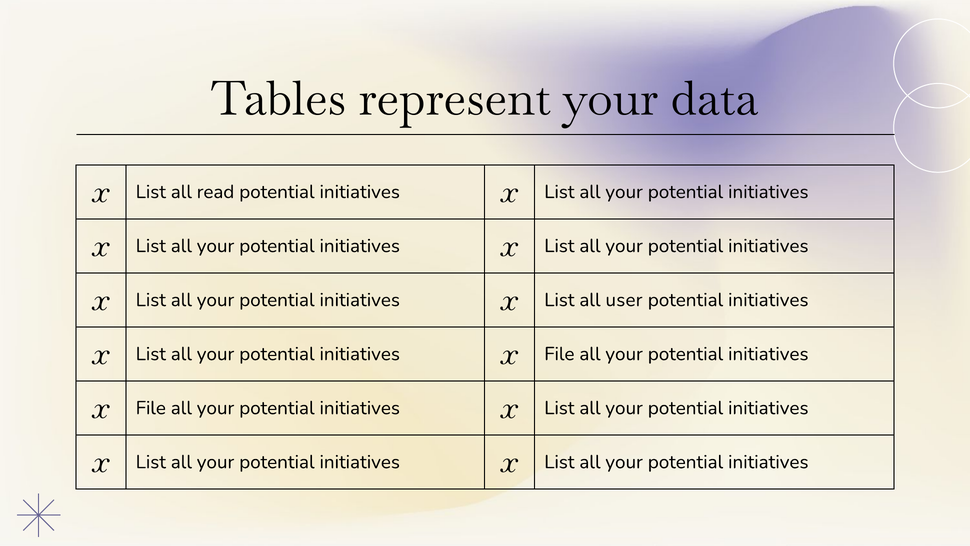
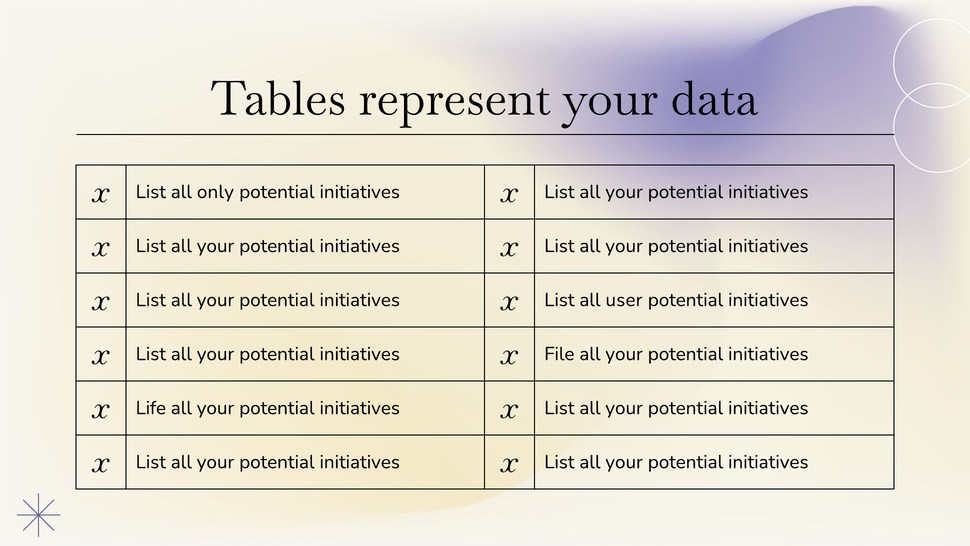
read: read -> only
File at (151, 408): File -> Life
